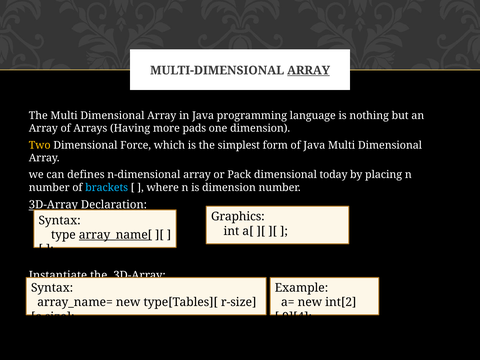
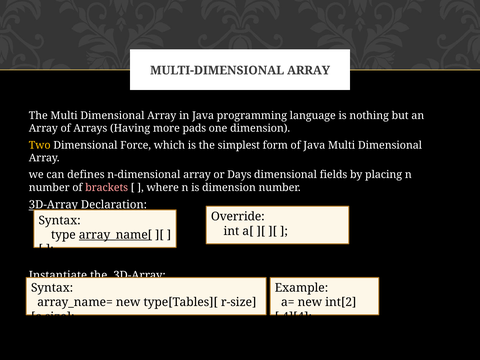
ARRAY at (309, 70) underline: present -> none
Pack: Pack -> Days
today: today -> fields
brackets colour: light blue -> pink
Graphics: Graphics -> Override
9][4: 9][4 -> 4][4
